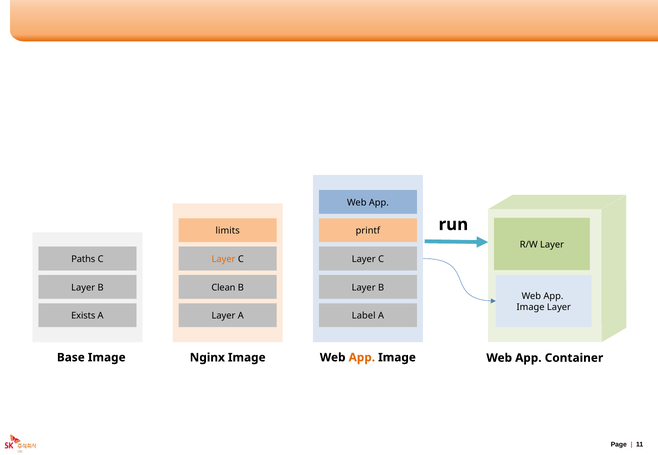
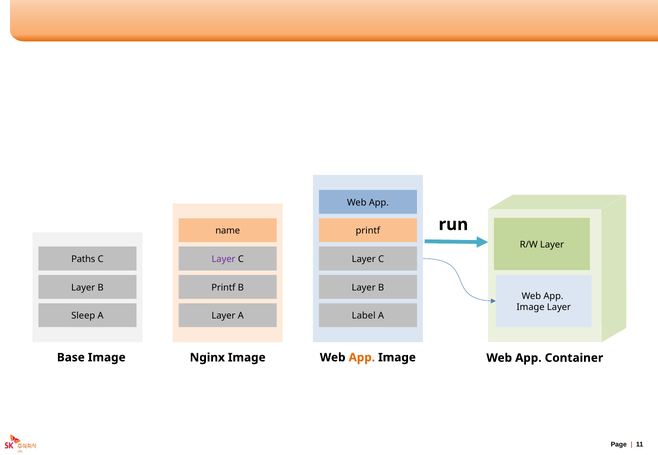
limits: limits -> name
Layer at (224, 259) colour: orange -> purple
Clean at (223, 288): Clean -> Printf
Exists: Exists -> Sleep
